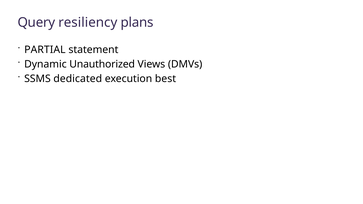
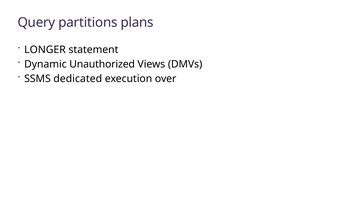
resiliency: resiliency -> partitions
PARTIAL: PARTIAL -> LONGER
best: best -> over
